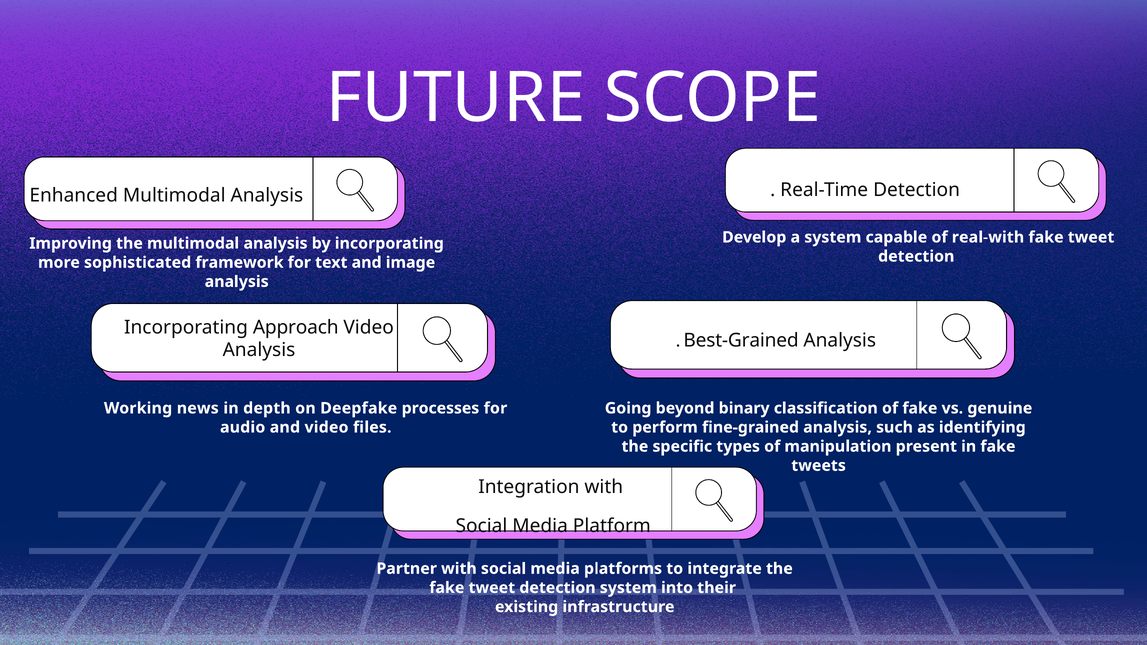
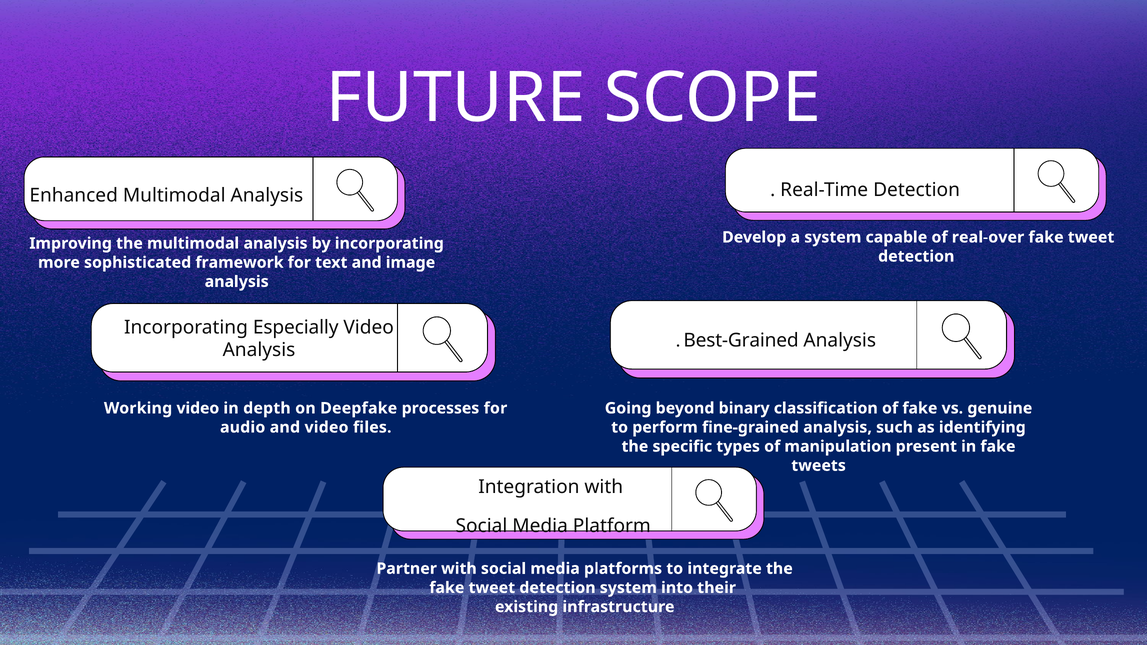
real-with: real-with -> real-over
Approach: Approach -> Especially
Working news: news -> video
